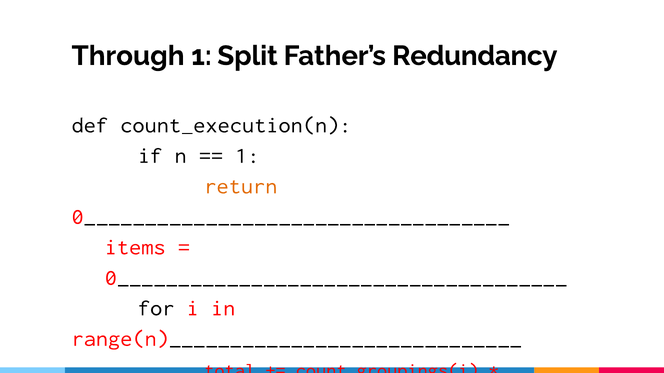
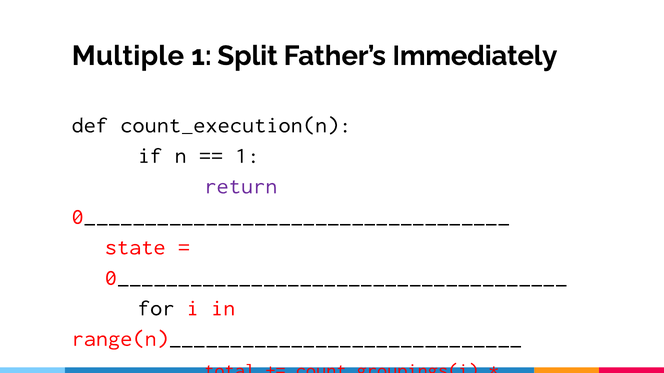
Through: Through -> Multiple
Redundancy: Redundancy -> Immediately
return at (241, 186) colour: orange -> purple
items: items -> state
